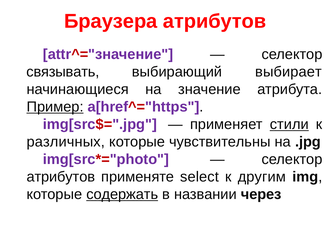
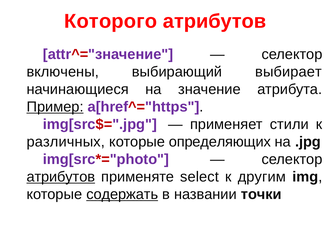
Браузера: Браузера -> Которого
связывать: связывать -> включены
стили underline: present -> none
чувствительны: чувствительны -> определяющих
атрибутов at (61, 177) underline: none -> present
через: через -> точки
